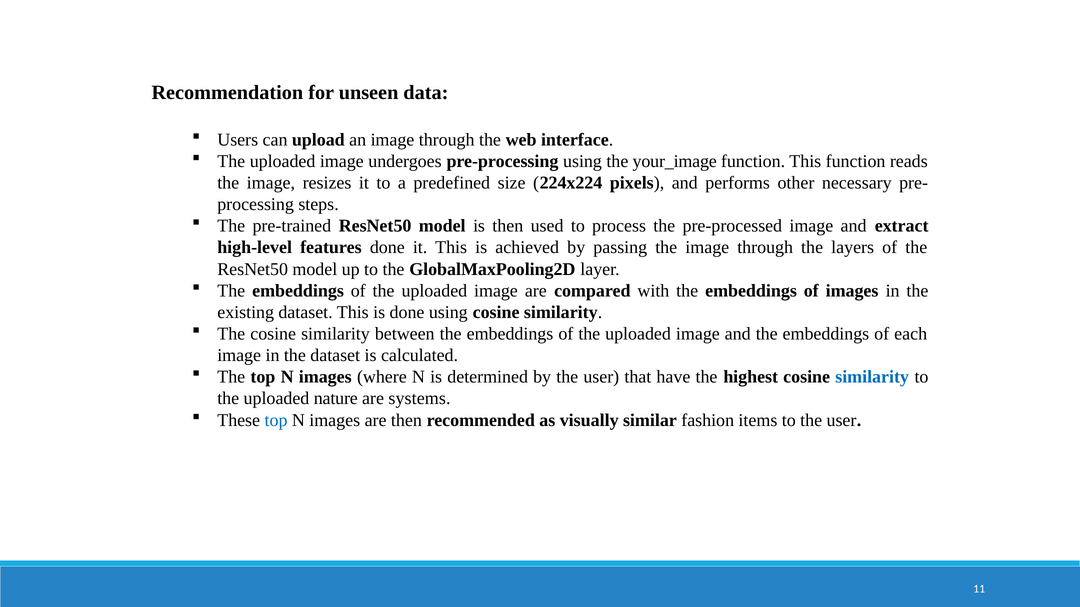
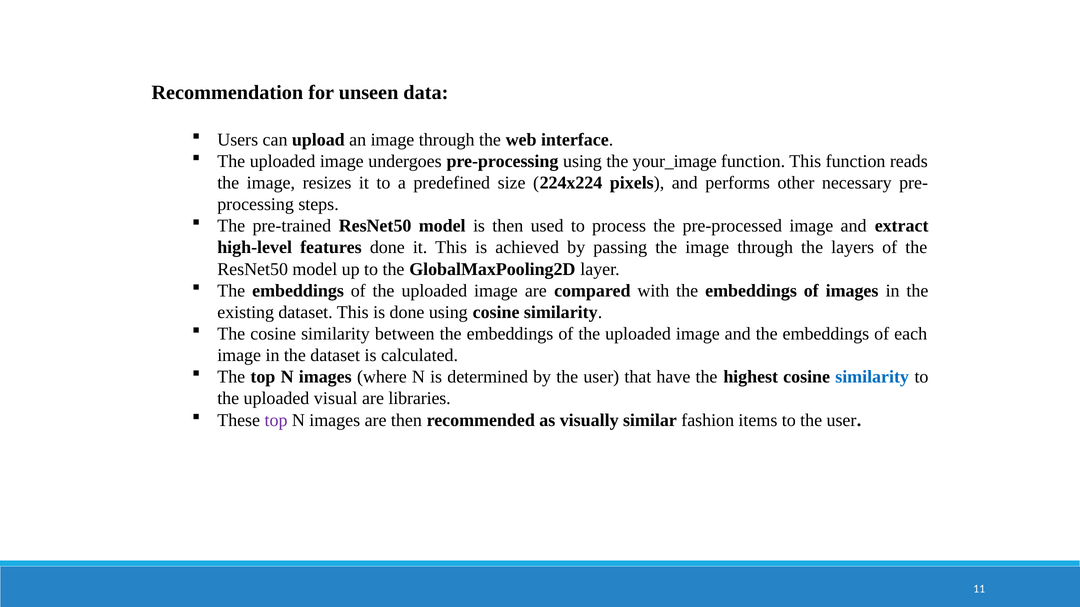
nature: nature -> visual
systems: systems -> libraries
top at (276, 420) colour: blue -> purple
